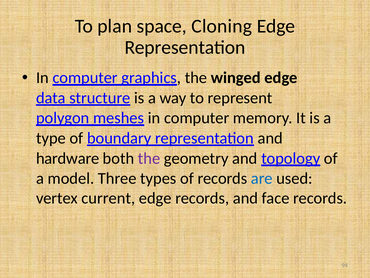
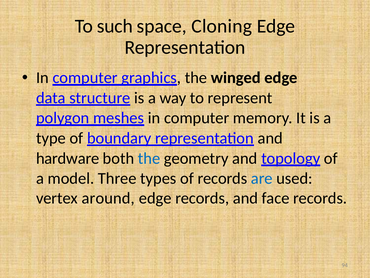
plan: plan -> such
the at (149, 158) colour: purple -> blue
current: current -> around
